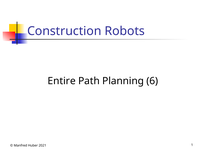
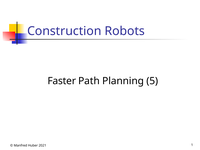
Entire: Entire -> Faster
6: 6 -> 5
